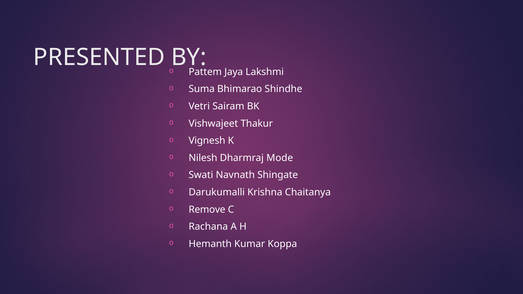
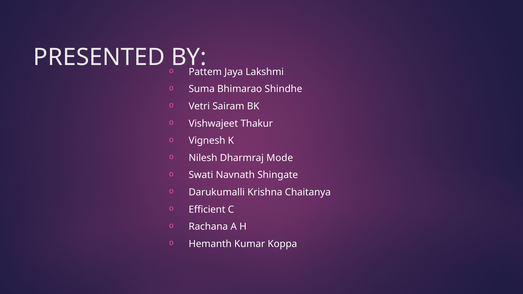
Remove: Remove -> Efficient
